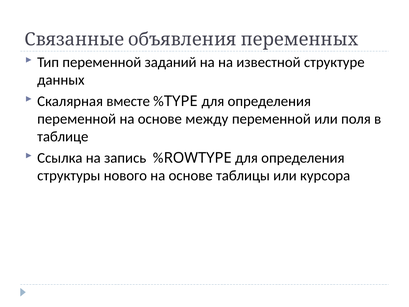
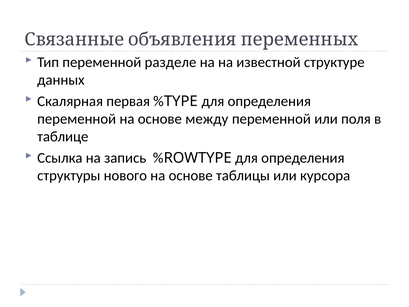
заданий: заданий -> разделе
вместе: вместе -> первая
